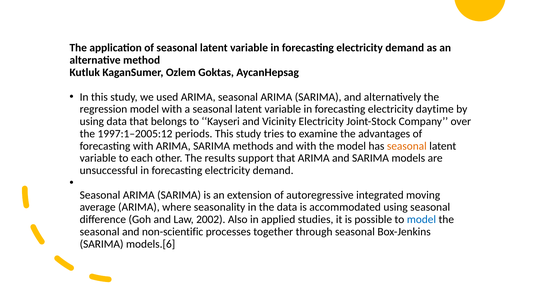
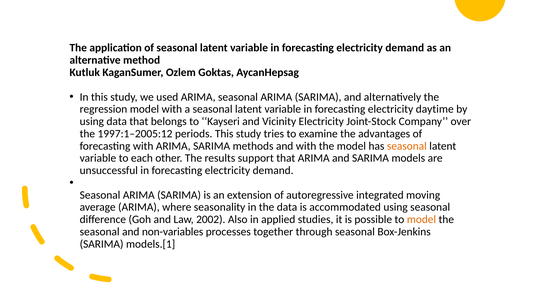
model at (421, 219) colour: blue -> orange
non-scientific: non-scientific -> non-variables
models.[6: models.[6 -> models.[1
